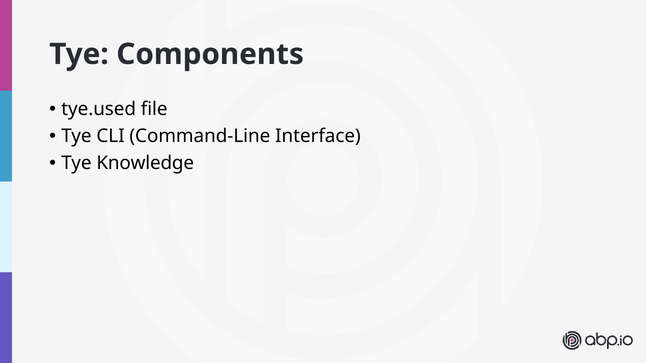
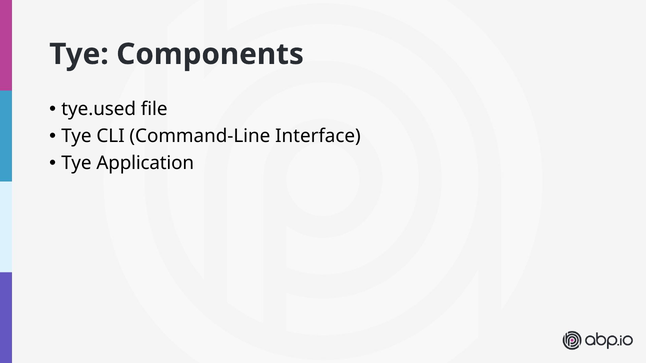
Knowledge: Knowledge -> Application
